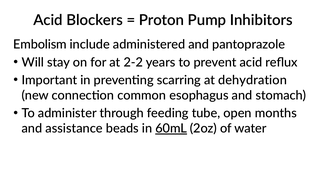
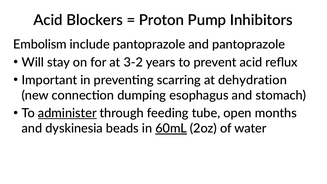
include administered: administered -> pantoprazole
2-2: 2-2 -> 3-2
common: common -> dumping
administer underline: none -> present
assistance: assistance -> dyskinesia
